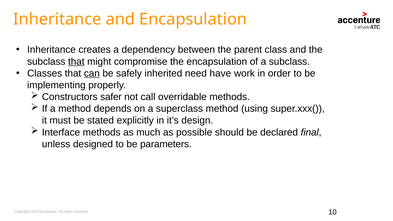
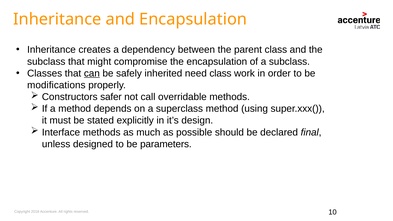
that at (76, 62) underline: present -> none
need have: have -> class
implementing: implementing -> modifications
